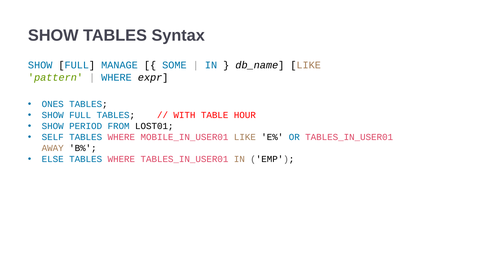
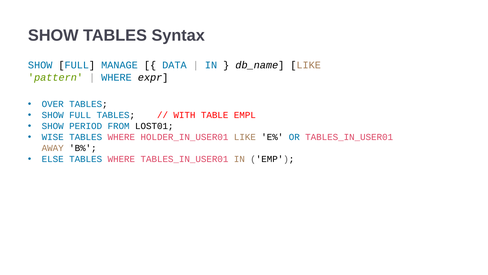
SOME: SOME -> DATA
ONES: ONES -> OVER
HOUR: HOUR -> EMPL
SELF: SELF -> WISE
MOBILE_IN_USER01: MOBILE_IN_USER01 -> HOLDER_IN_USER01
